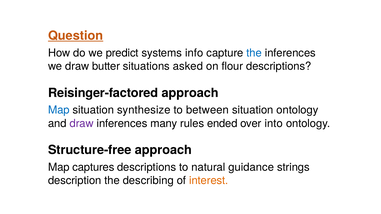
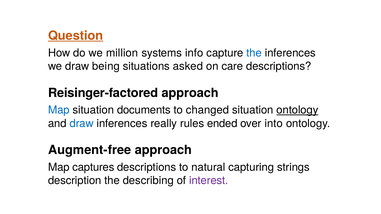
predict: predict -> million
butter: butter -> being
flour: flour -> care
synthesize: synthesize -> documents
between: between -> changed
ontology at (297, 110) underline: none -> present
draw at (82, 124) colour: purple -> blue
many: many -> really
Structure-free: Structure-free -> Augment-free
guidance: guidance -> capturing
interest colour: orange -> purple
